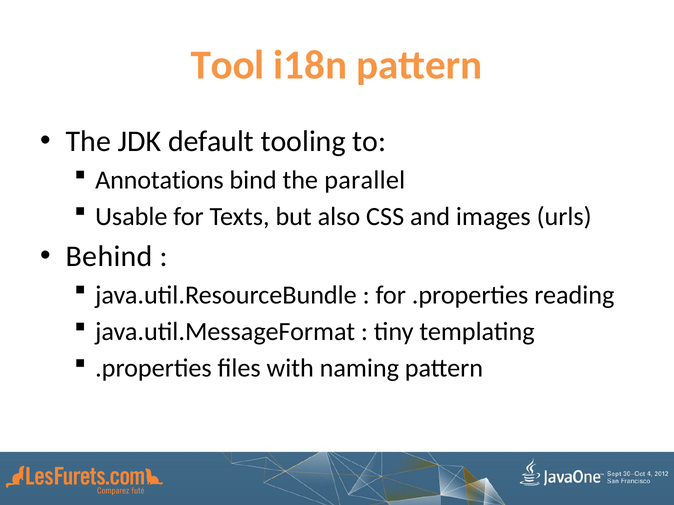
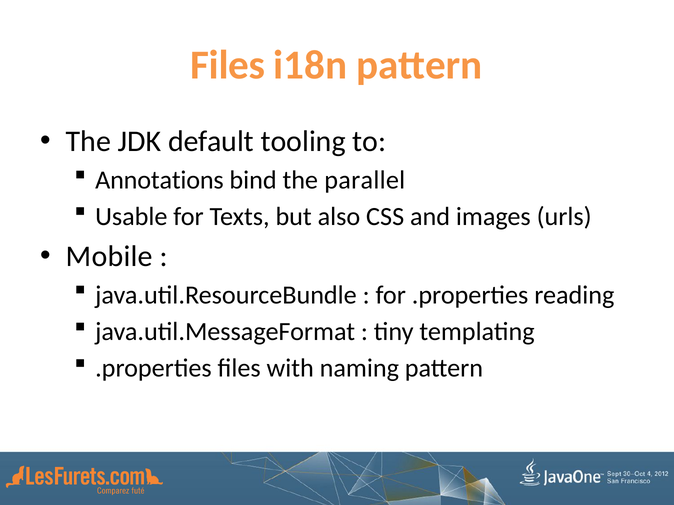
Tool at (228, 65): Tool -> Files
Behind: Behind -> Mobile
